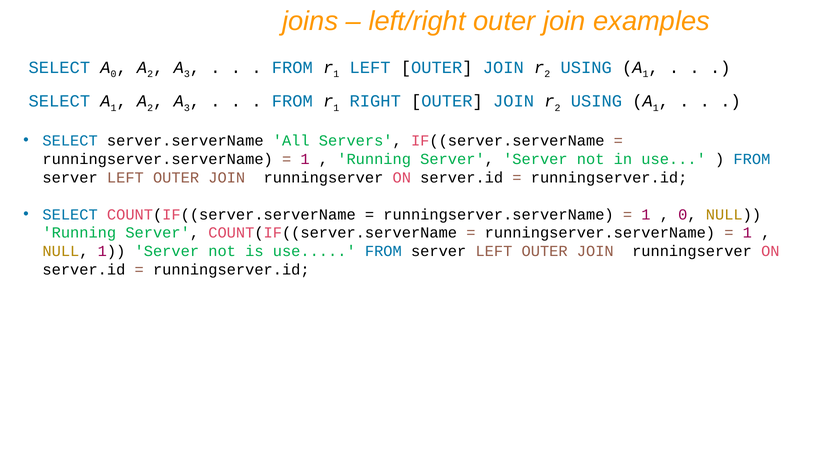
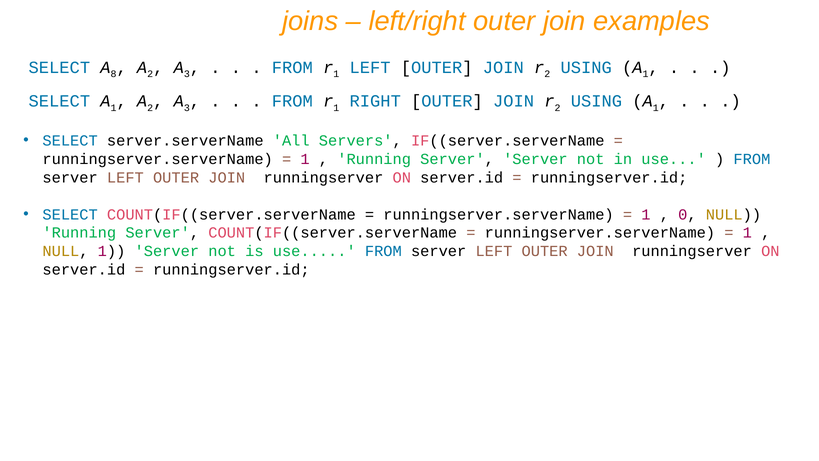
0 at (114, 74): 0 -> 8
